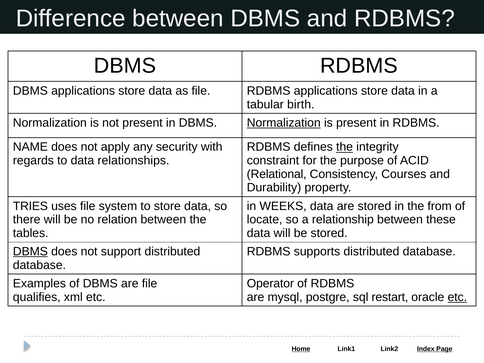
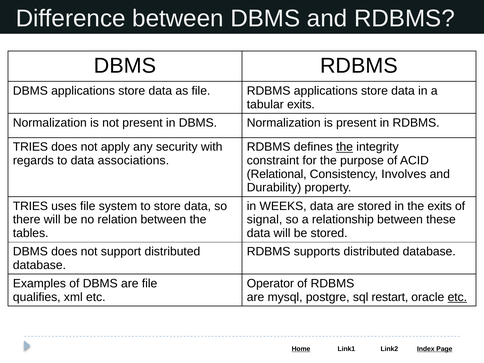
tabular birth: birth -> exits
Normalization at (284, 123) underline: present -> none
NAME at (30, 147): NAME -> TRIES
relationships: relationships -> associations
Courses: Courses -> Involves
the from: from -> exits
locate: locate -> signal
DBMS at (30, 252) underline: present -> none
